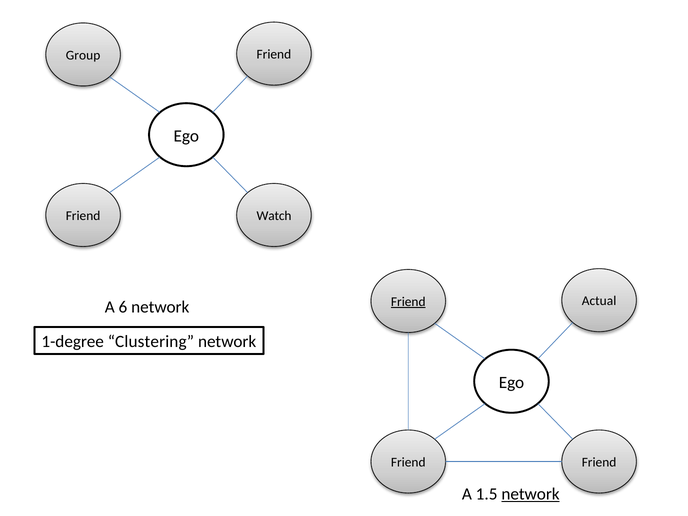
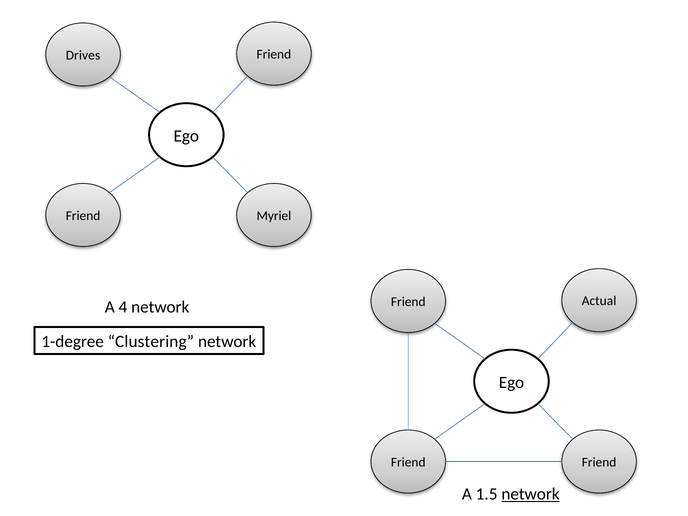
Group: Group -> Drives
Watch: Watch -> Myriel
Friend at (408, 302) underline: present -> none
6: 6 -> 4
